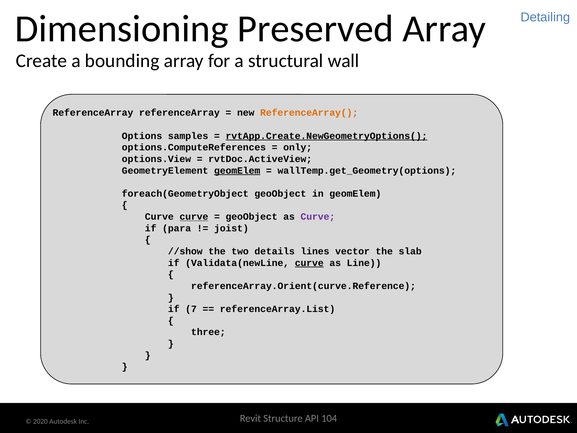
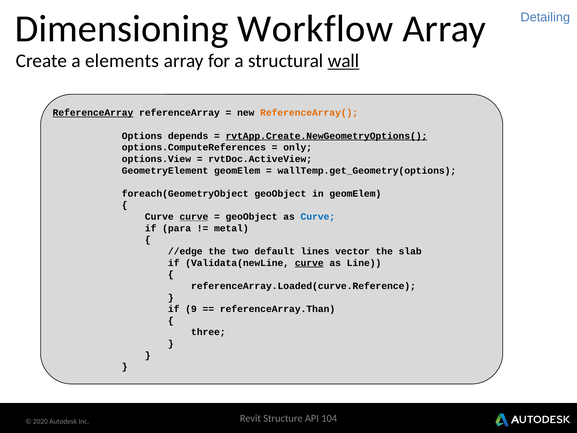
Preserved: Preserved -> Workflow
bounding: bounding -> elements
wall underline: none -> present
ReferenceArray at (93, 113) underline: none -> present
samples: samples -> depends
geomElem at (237, 170) underline: present -> none
Curve at (318, 217) colour: purple -> blue
joist: joist -> metal
//show: //show -> //edge
details: details -> default
referenceArray.Orient(curve.Reference: referenceArray.Orient(curve.Reference -> referenceArray.Loaded(curve.Reference
7: 7 -> 9
referenceArray.List: referenceArray.List -> referenceArray.Than
